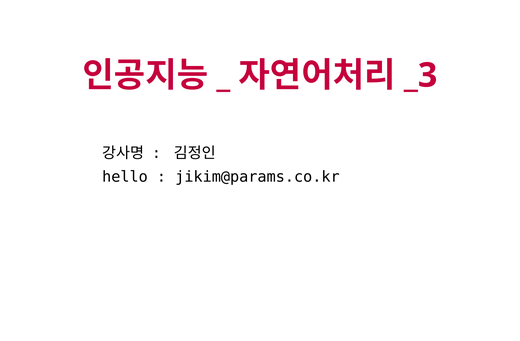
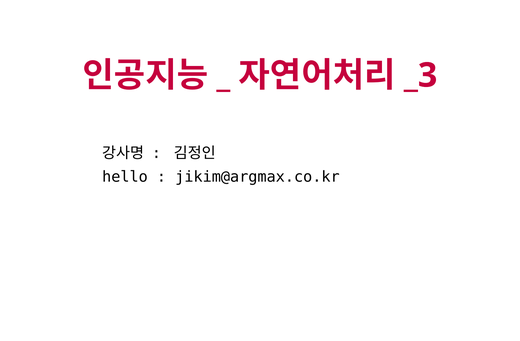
jikim@params.co.kr: jikim@params.co.kr -> jikim@argmax.co.kr
